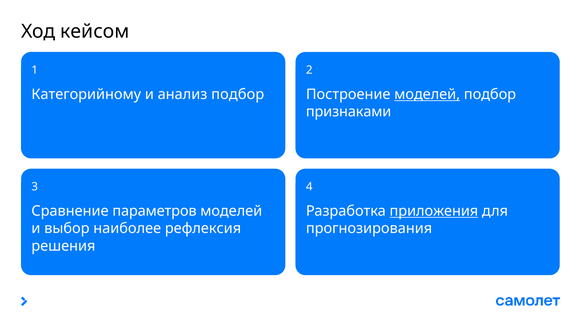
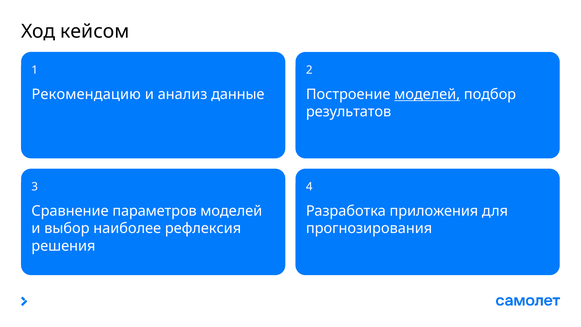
Категорийному: Категорийному -> Рекомендацию
анализ подбор: подбор -> данные
признаками: признаками -> результатов
приложения underline: present -> none
